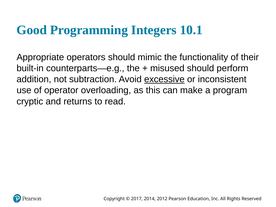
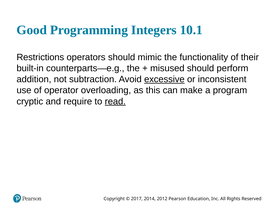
Appropriate: Appropriate -> Restrictions
returns: returns -> require
read underline: none -> present
